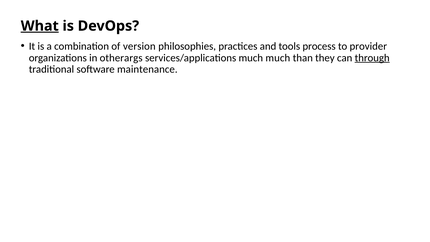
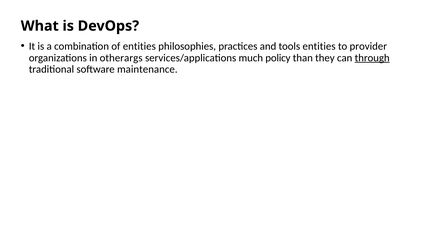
What underline: present -> none
of version: version -> entities
tools process: process -> entities
much much: much -> policy
